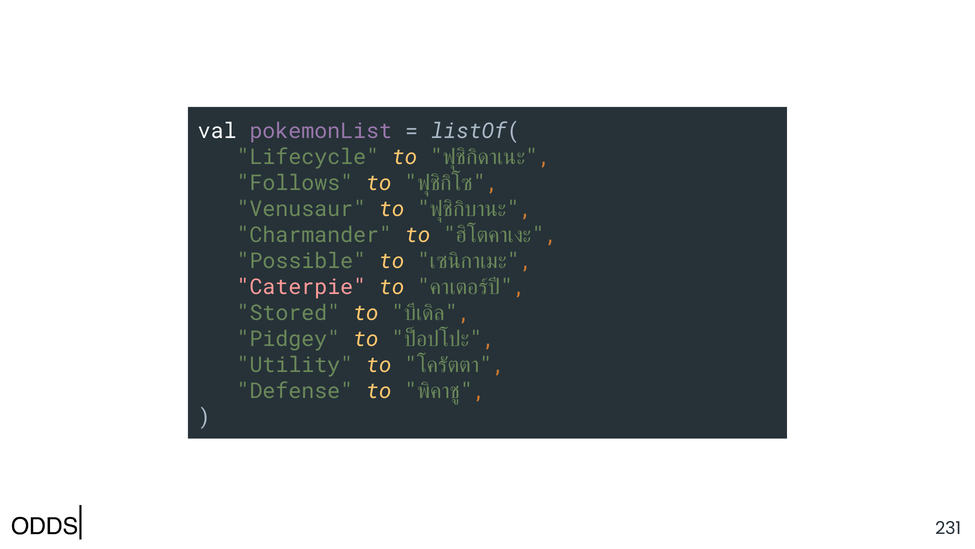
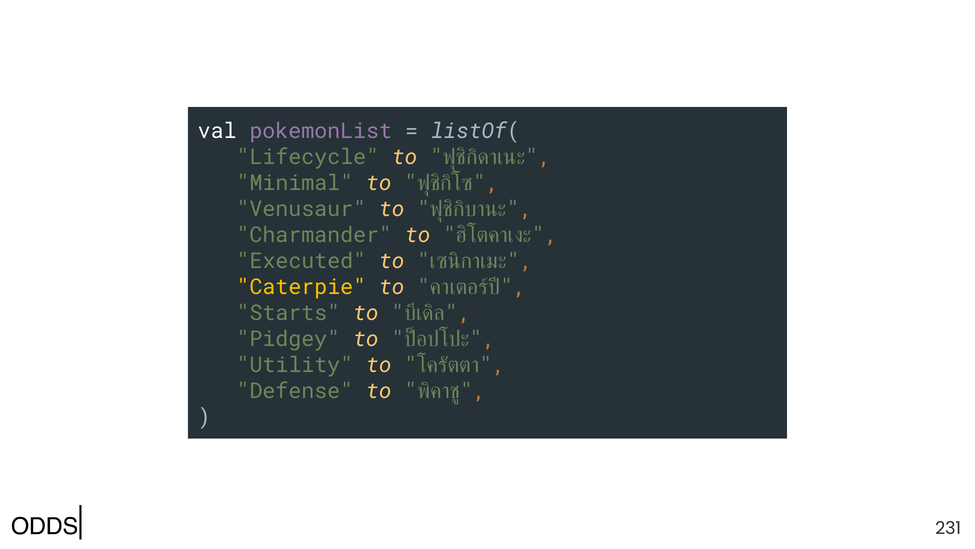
Follows: Follows -> Minimal
Possible: Possible -> Executed
Caterpie colour: pink -> yellow
Stored: Stored -> Starts
